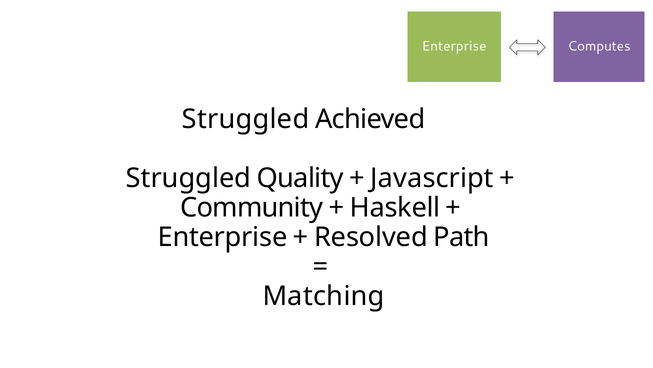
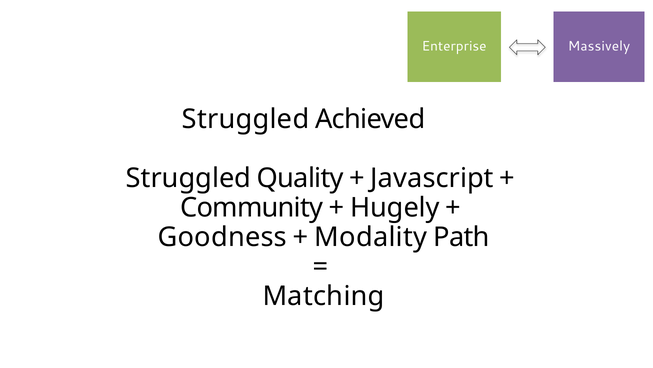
Computes: Computes -> Massively
Haskell: Haskell -> Hugely
Enterprise at (223, 237): Enterprise -> Goodness
Resolved: Resolved -> Modality
